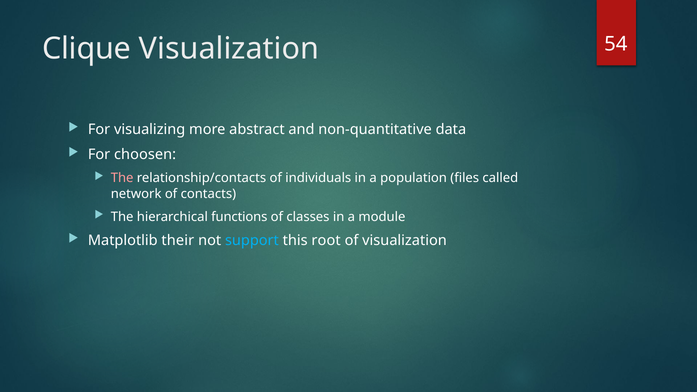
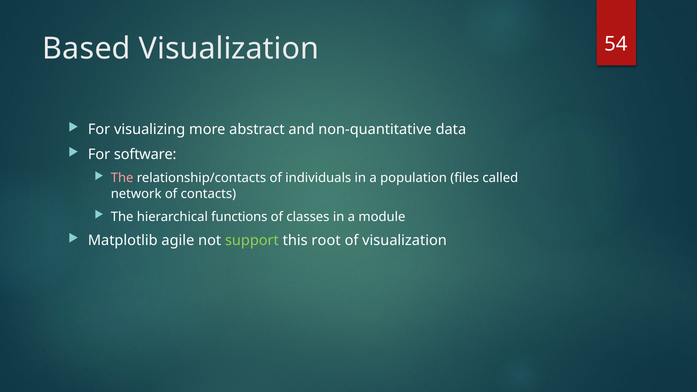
Clique: Clique -> Based
choosen: choosen -> software
their: their -> agile
support colour: light blue -> light green
